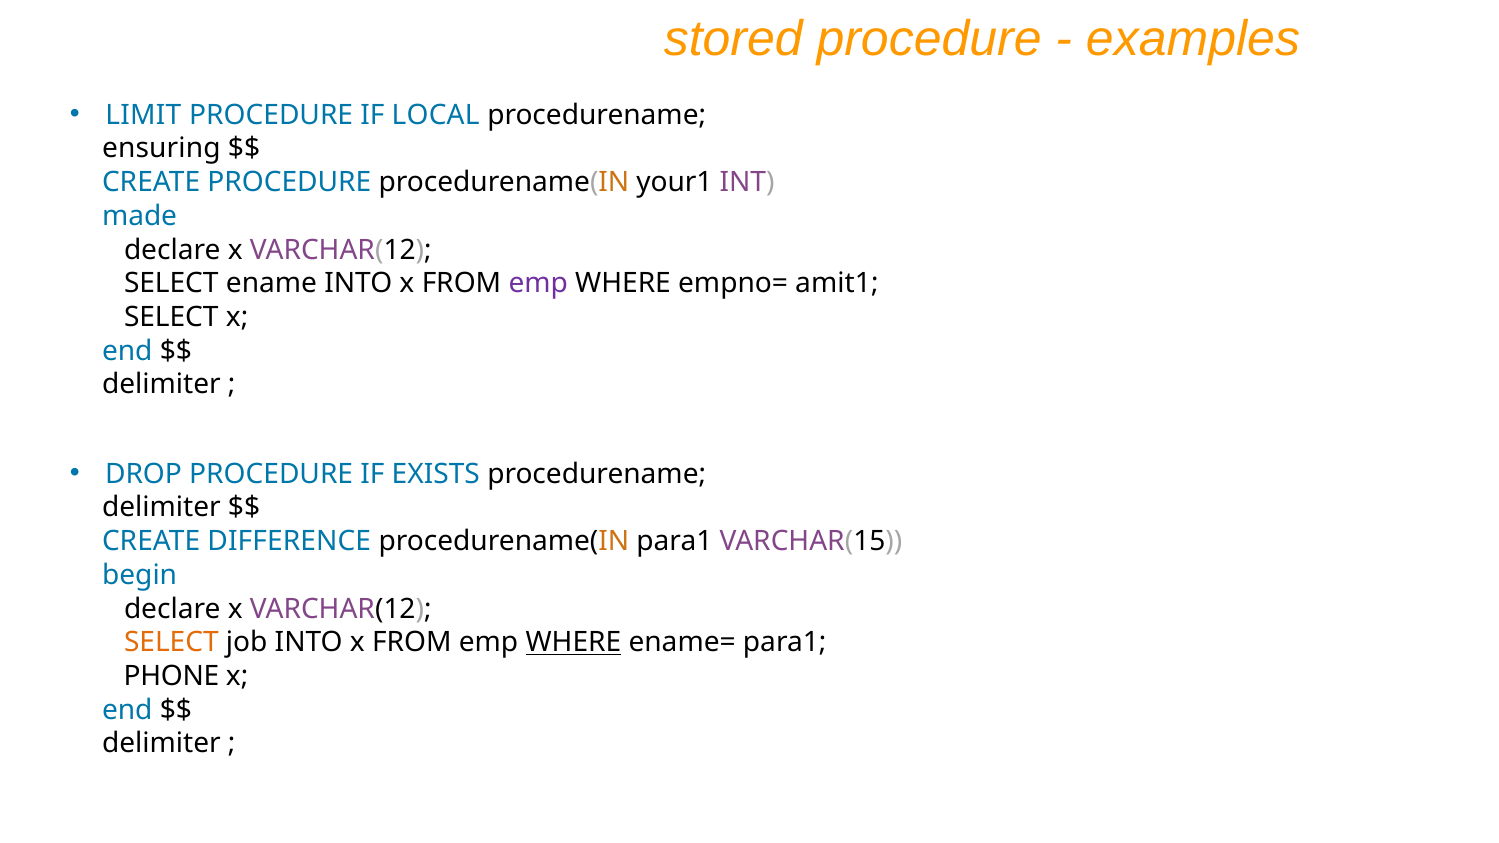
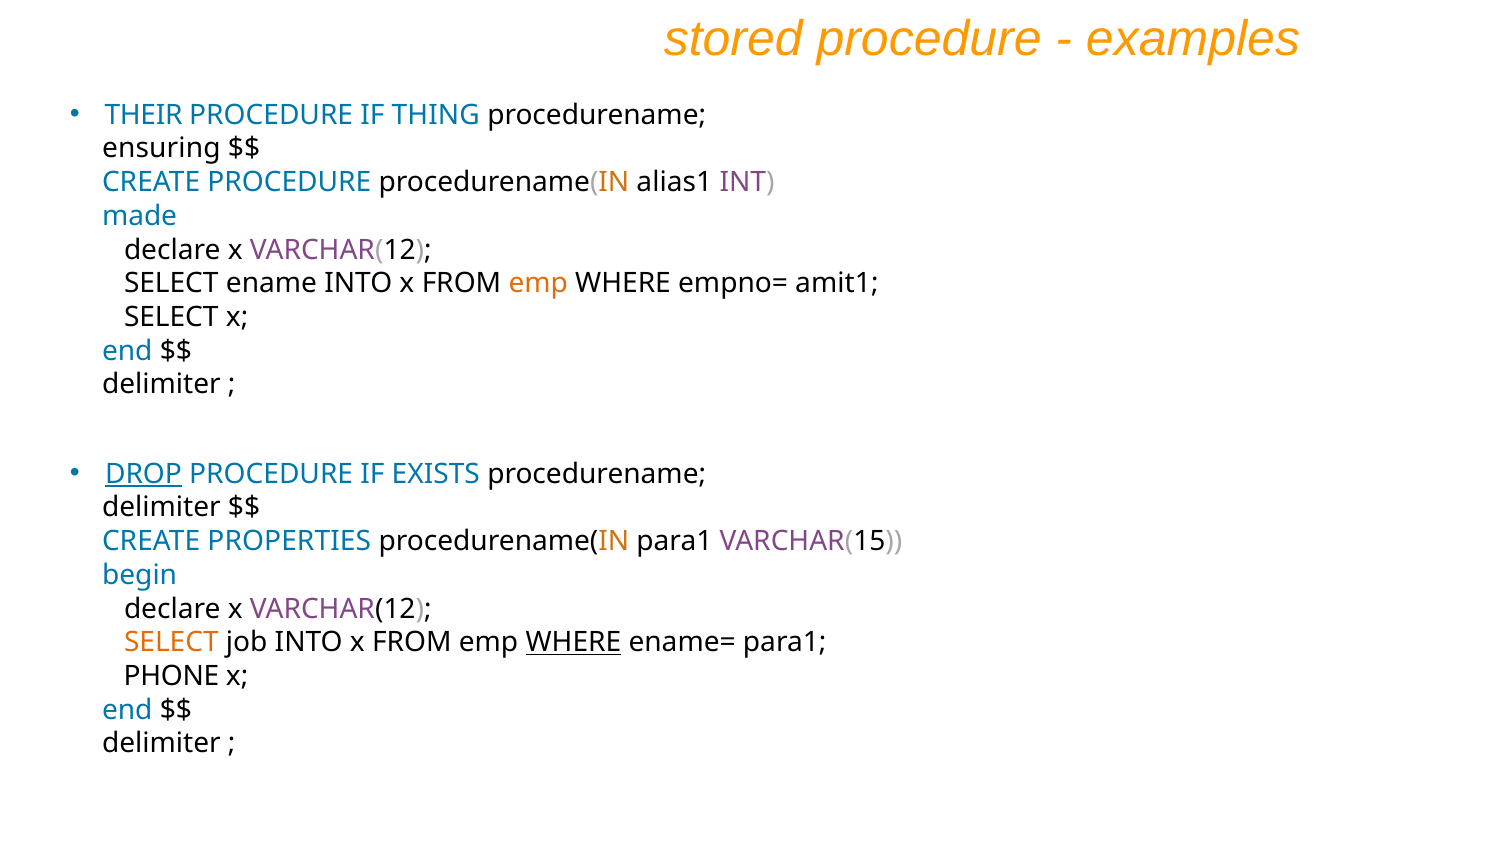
LIMIT: LIMIT -> THEIR
LOCAL: LOCAL -> THING
your1: your1 -> alias1
emp at (538, 284) colour: purple -> orange
DROP underline: none -> present
DIFFERENCE: DIFFERENCE -> PROPERTIES
